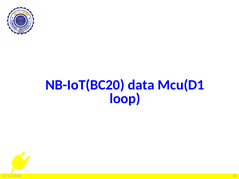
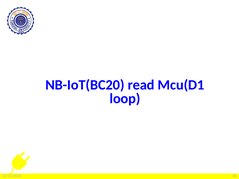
data: data -> read
